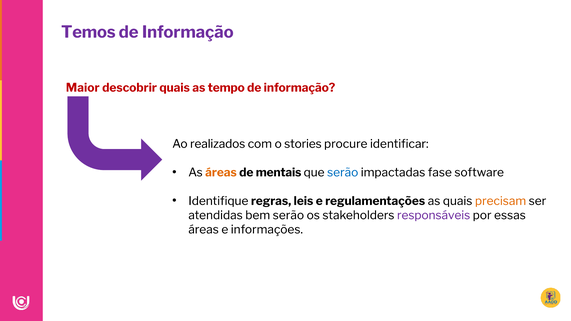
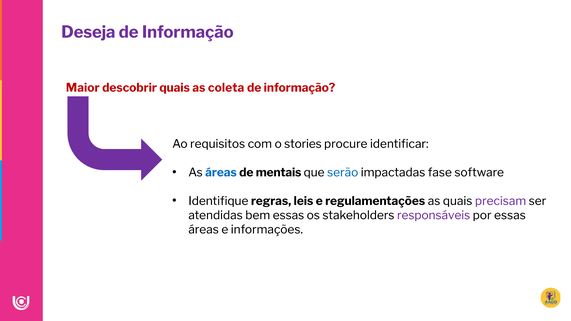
Temos: Temos -> Deseja
tempo: tempo -> coleta
realizados: realizados -> requisitos
áreas at (221, 173) colour: orange -> blue
precisam colour: orange -> purple
bem serão: serão -> essas
